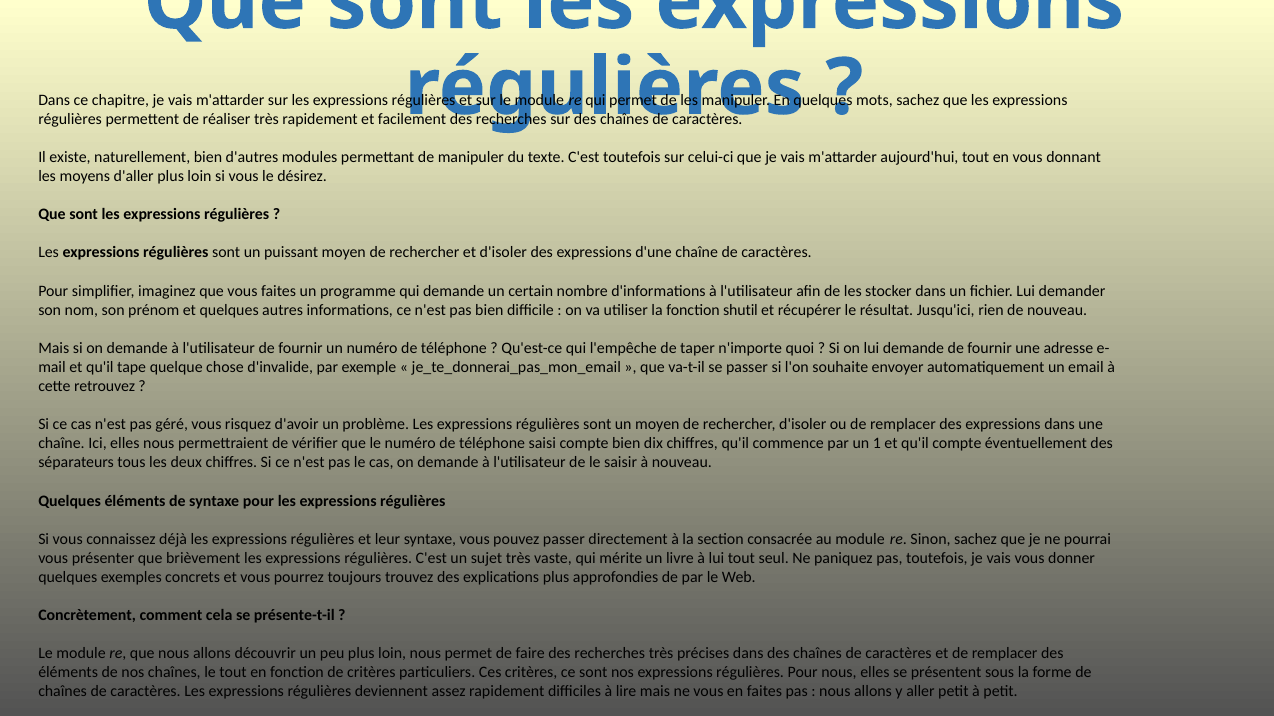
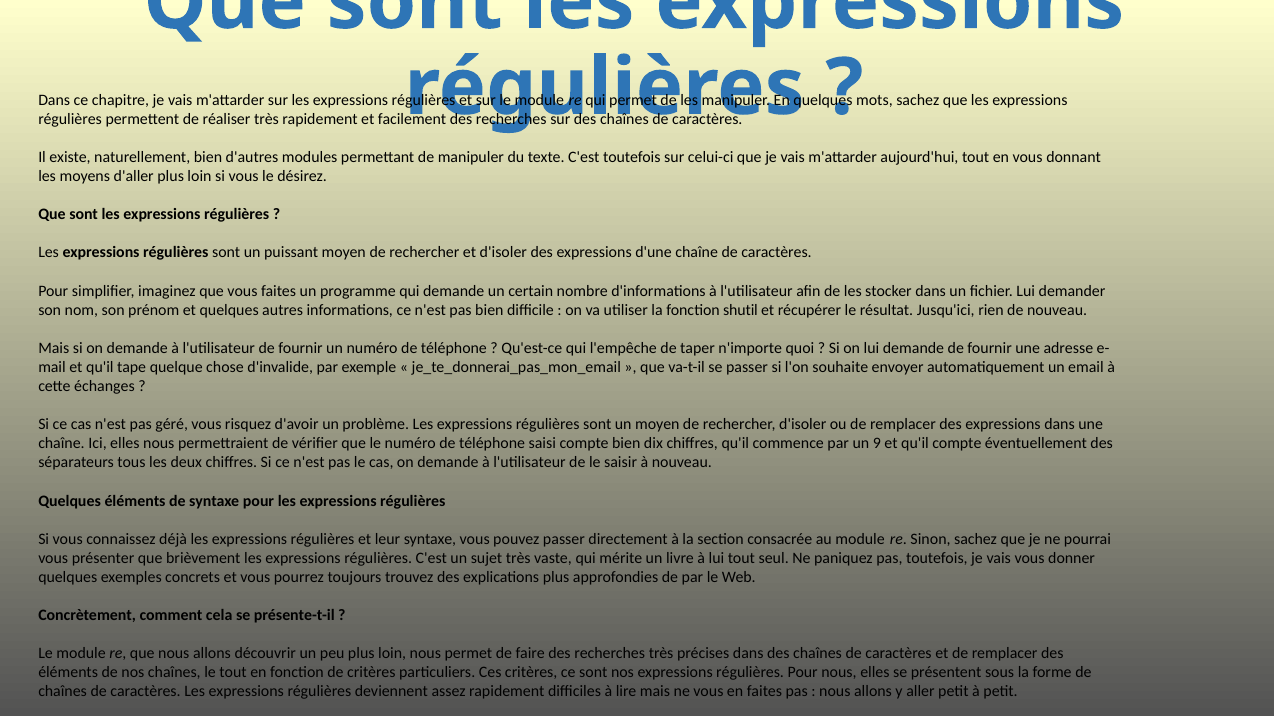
retrouvez: retrouvez -> échanges
1: 1 -> 9
